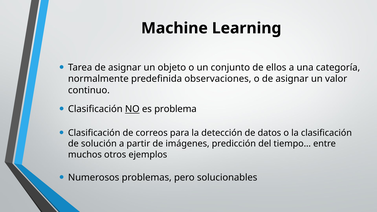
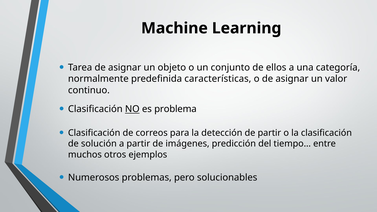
observaciones: observaciones -> características
de datos: datos -> partir
